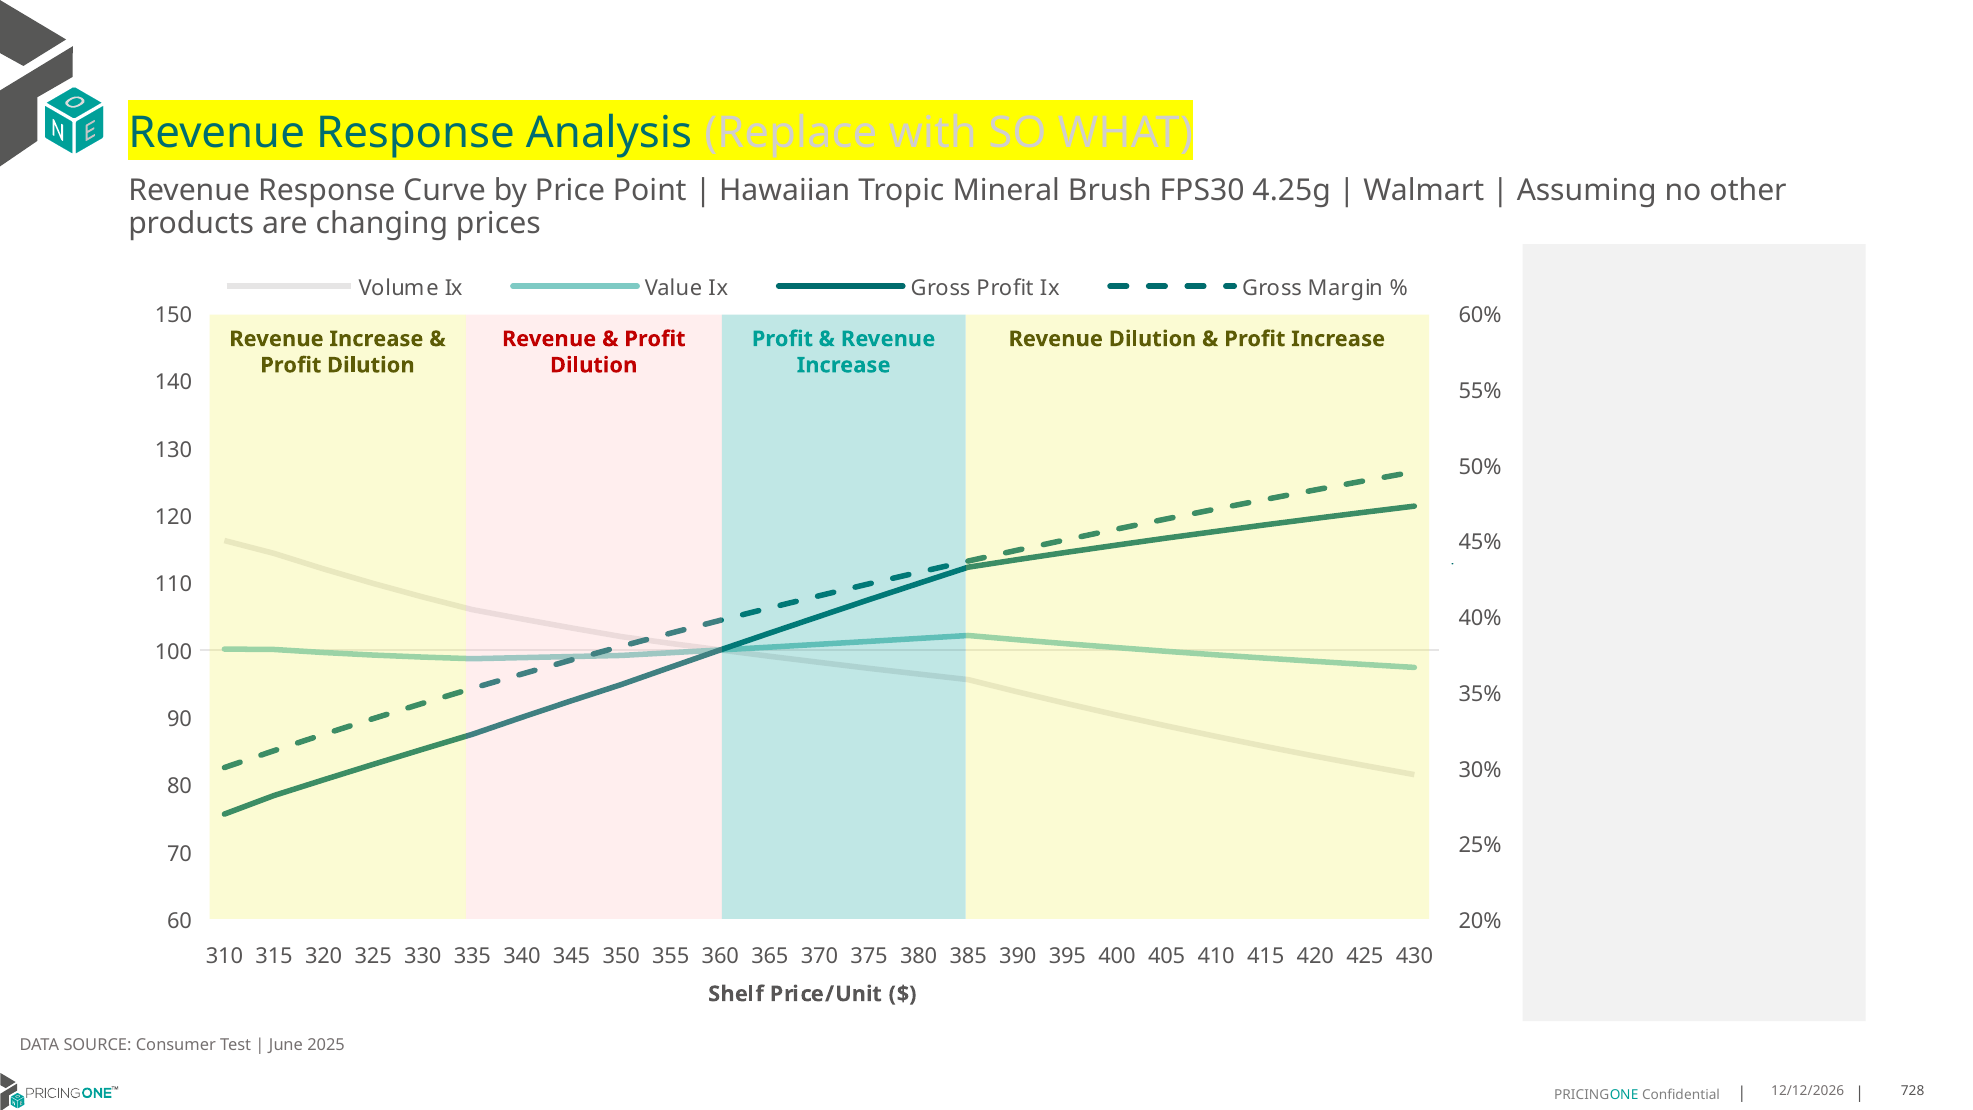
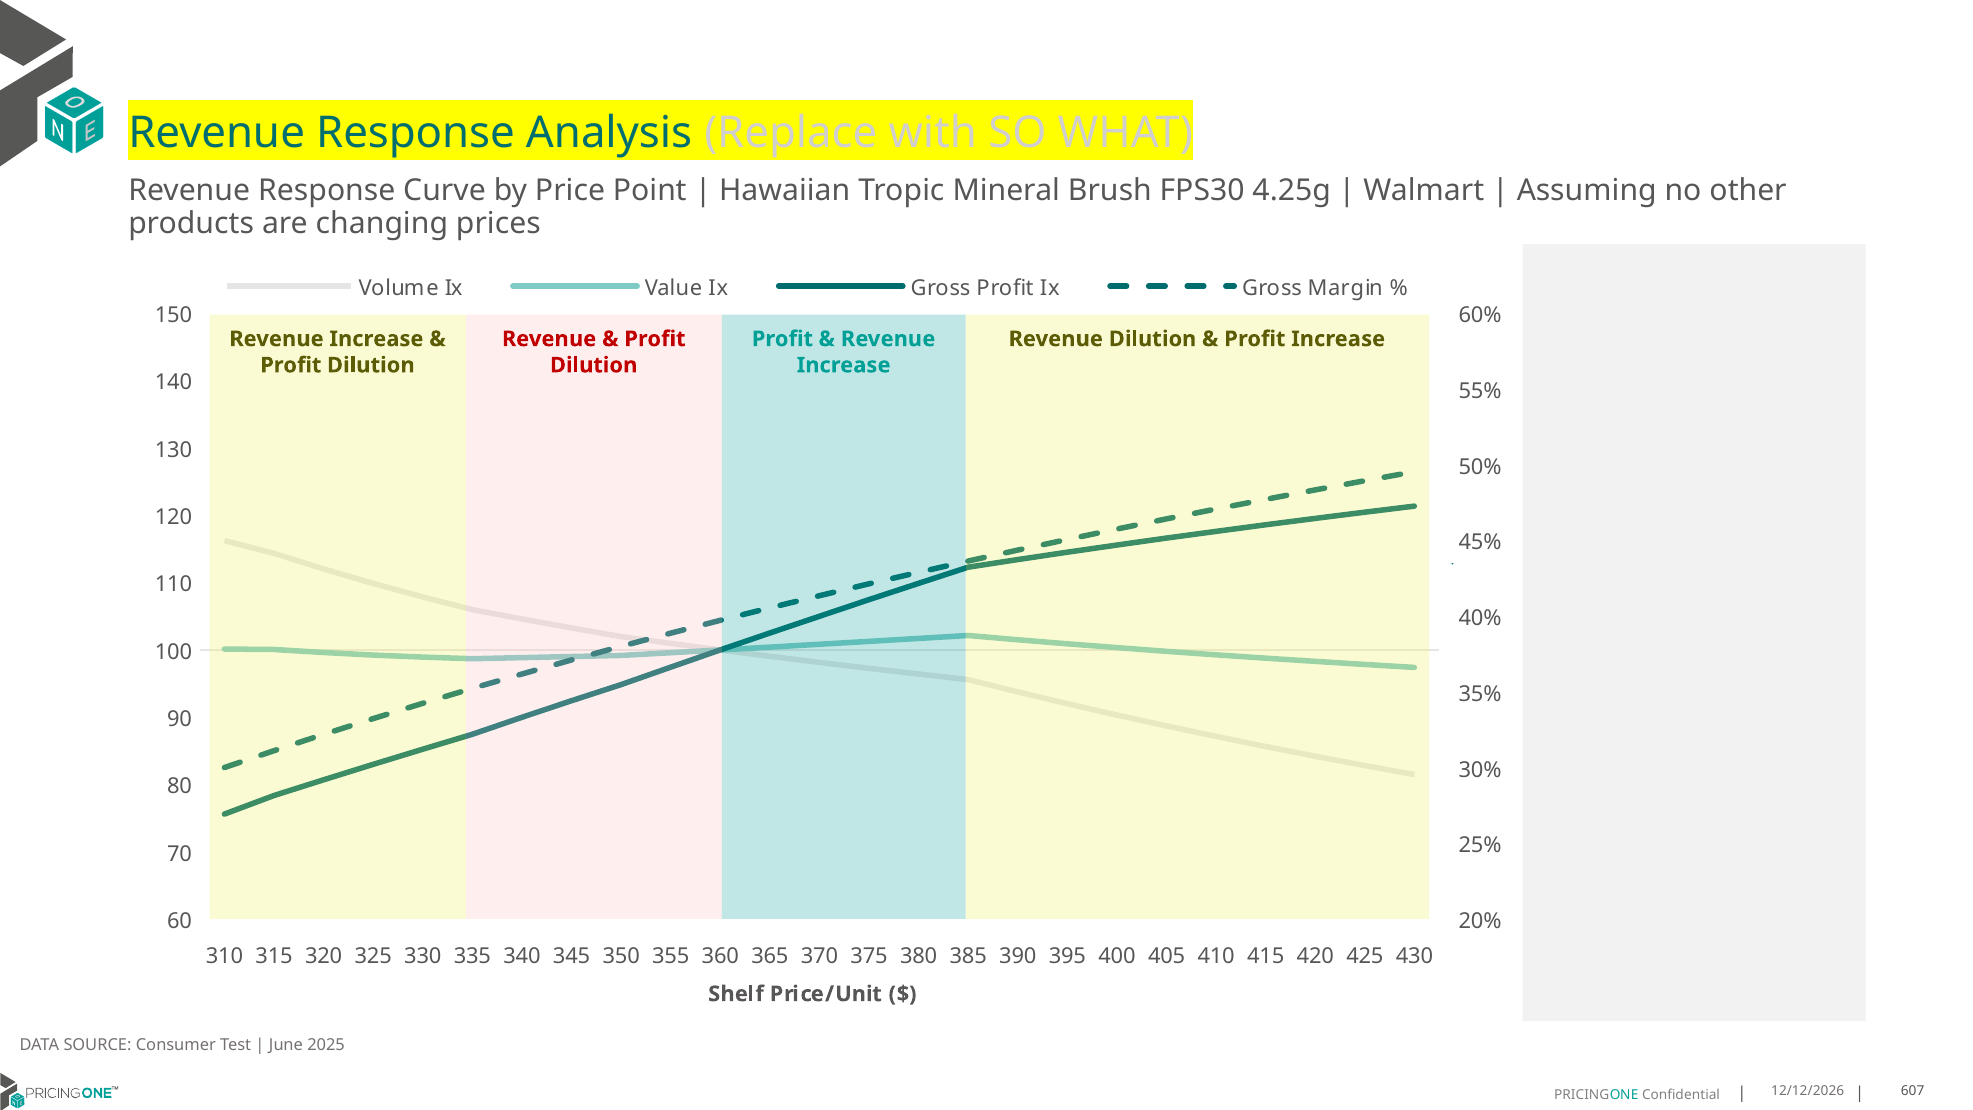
728: 728 -> 607
